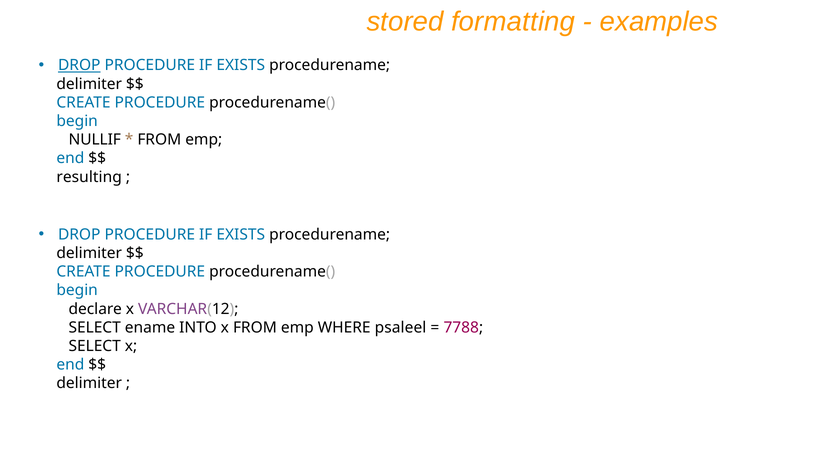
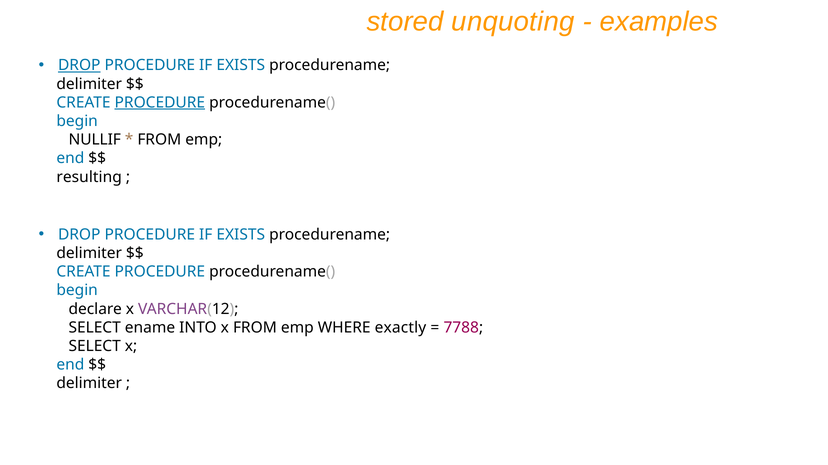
formatting: formatting -> unquoting
PROCEDURE at (160, 103) underline: none -> present
psaleel: psaleel -> exactly
